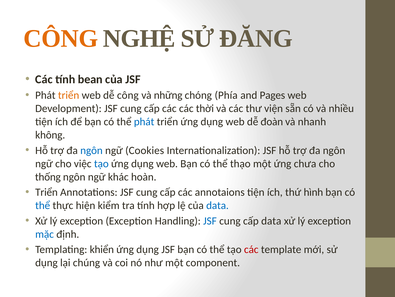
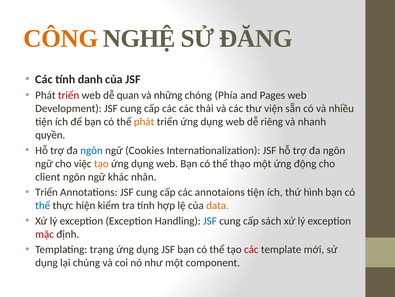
bean: bean -> danh
triển at (69, 95) colour: orange -> red
dễ công: công -> quan
thời: thời -> thái
phát at (144, 122) colour: blue -> orange
đoàn: đoàn -> riêng
không: không -> quyền
tạo at (101, 163) colour: blue -> orange
chưa: chưa -> động
thống: thống -> client
hoàn: hoàn -> nhân
data at (217, 205) colour: blue -> orange
cấp data: data -> sách
mặc colour: blue -> red
khiển: khiển -> trạng
